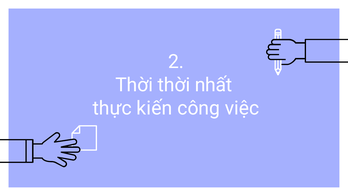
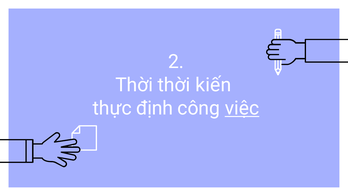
nhất: nhất -> kiến
kiến: kiến -> định
việc underline: none -> present
